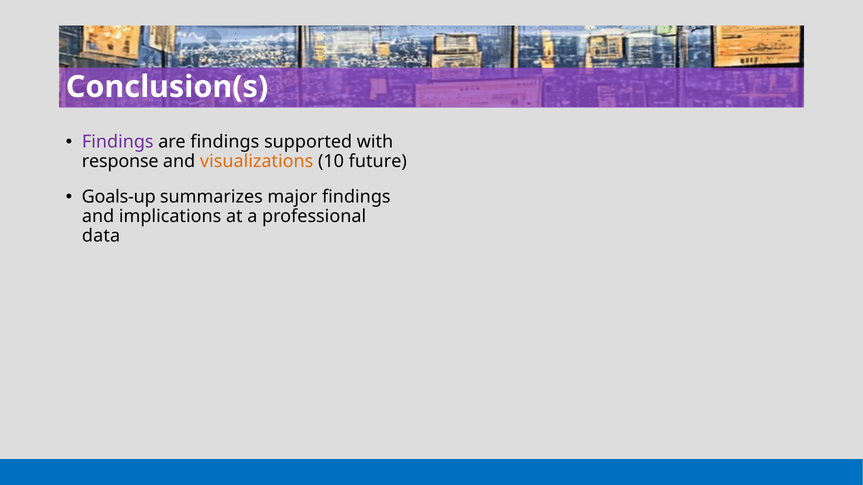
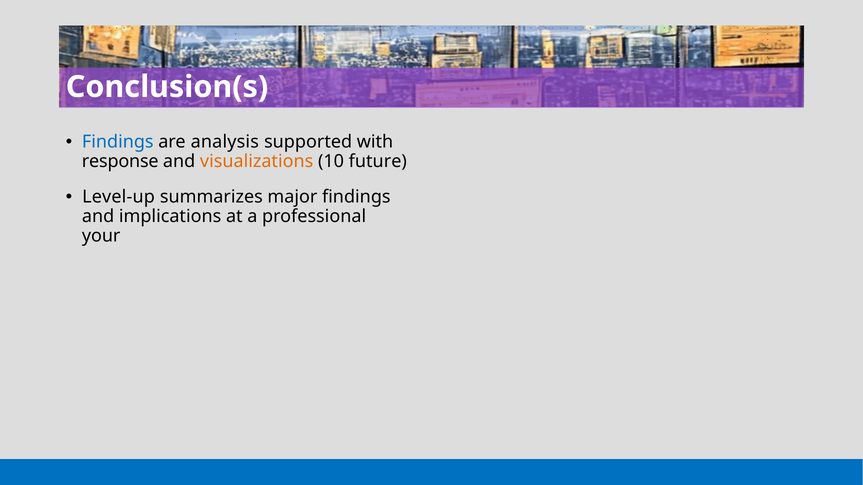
Findings at (118, 142) colour: purple -> blue
are findings: findings -> analysis
Goals-up: Goals-up -> Level-up
data: data -> your
